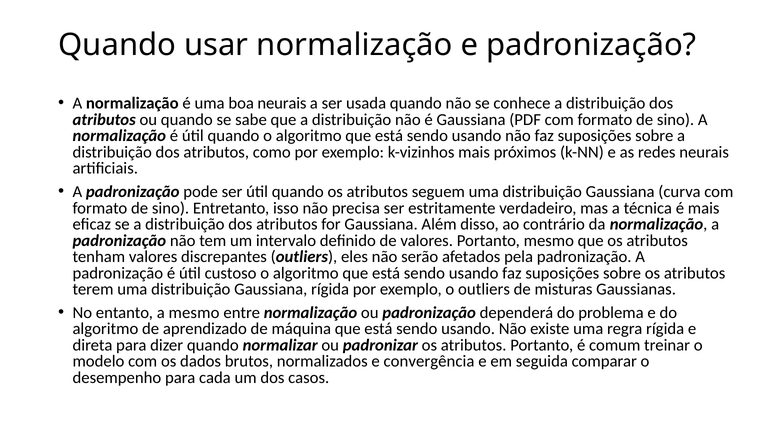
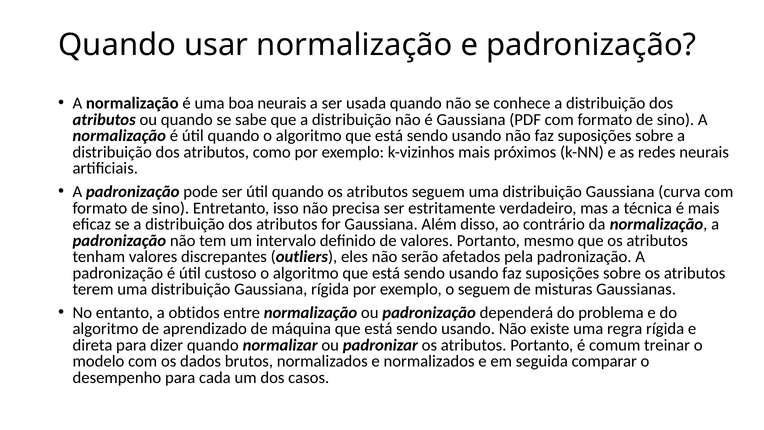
o outliers: outliers -> seguem
a mesmo: mesmo -> obtidos
e convergência: convergência -> normalizados
